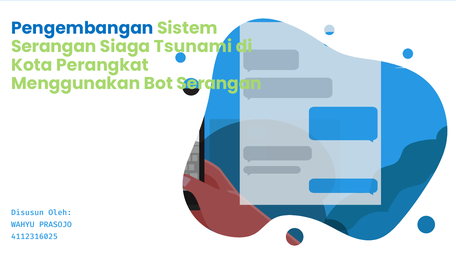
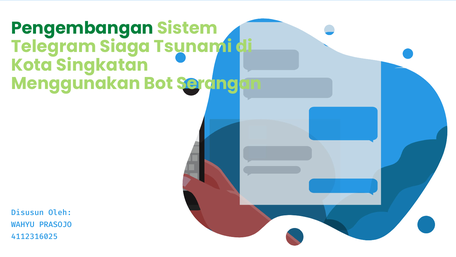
Pengembangan colour: blue -> green
Serangan at (54, 47): Serangan -> Telegram
Perangkat: Perangkat -> Singkatan
